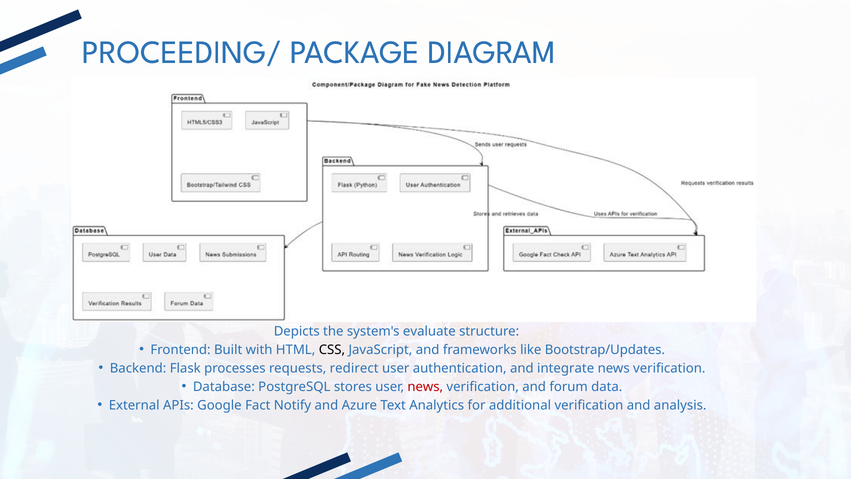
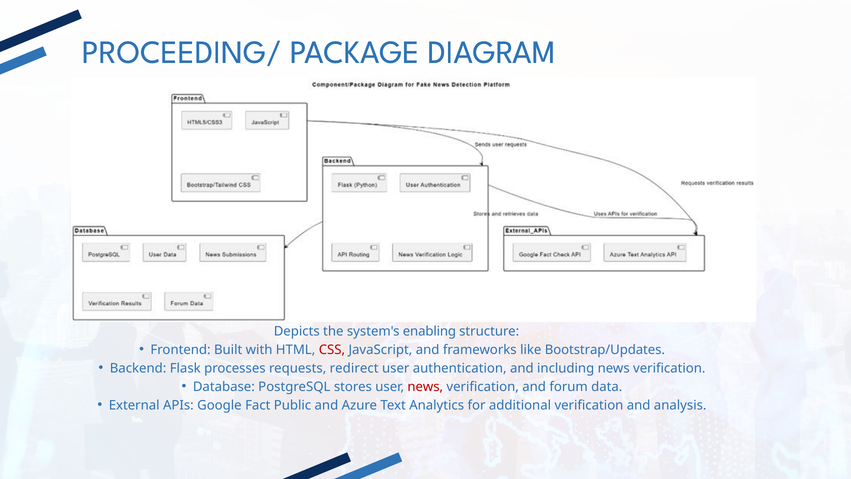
evaluate: evaluate -> enabling
CSS colour: black -> red
integrate: integrate -> including
Notify: Notify -> Public
